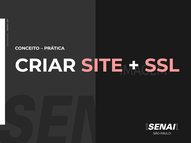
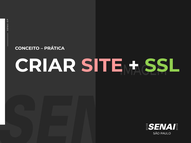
SSL colour: pink -> light green
